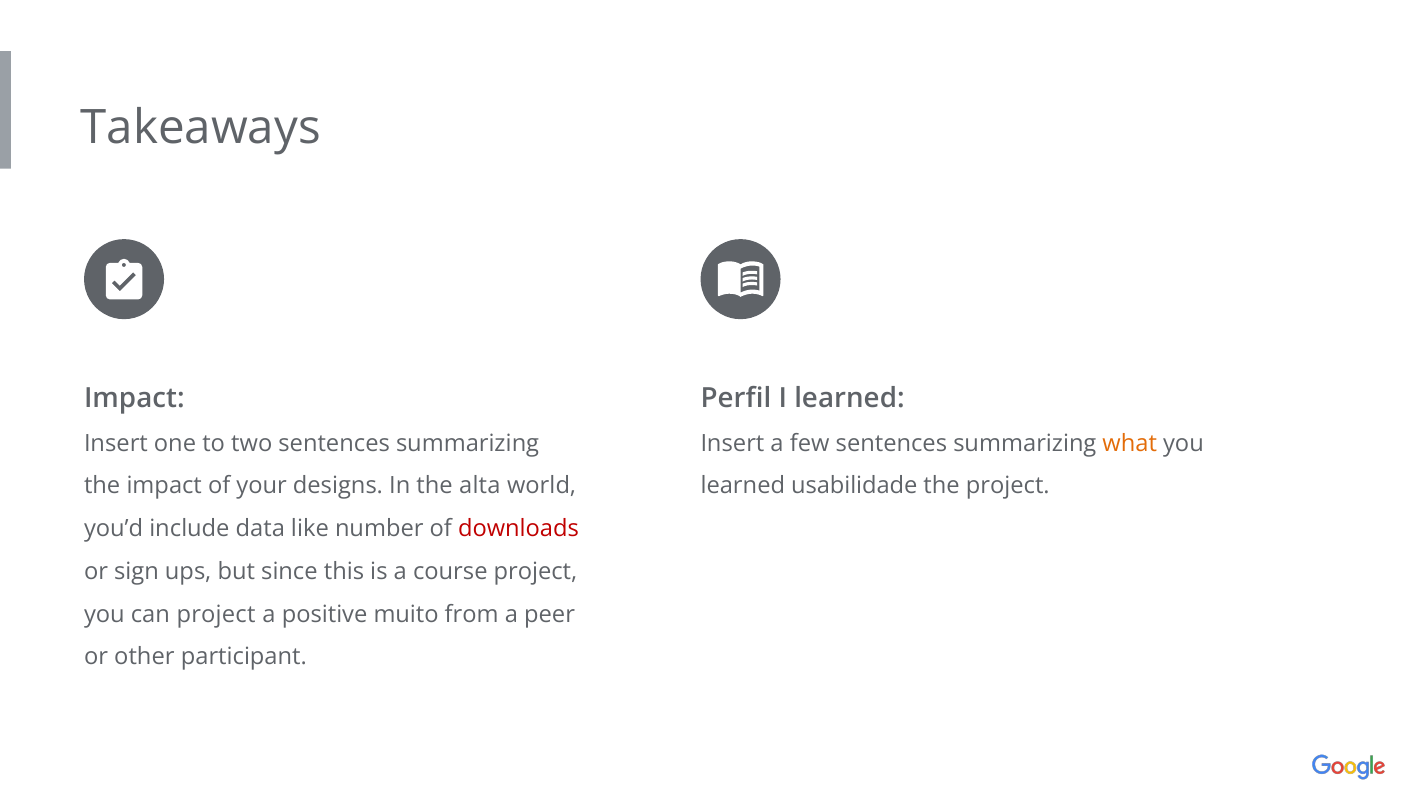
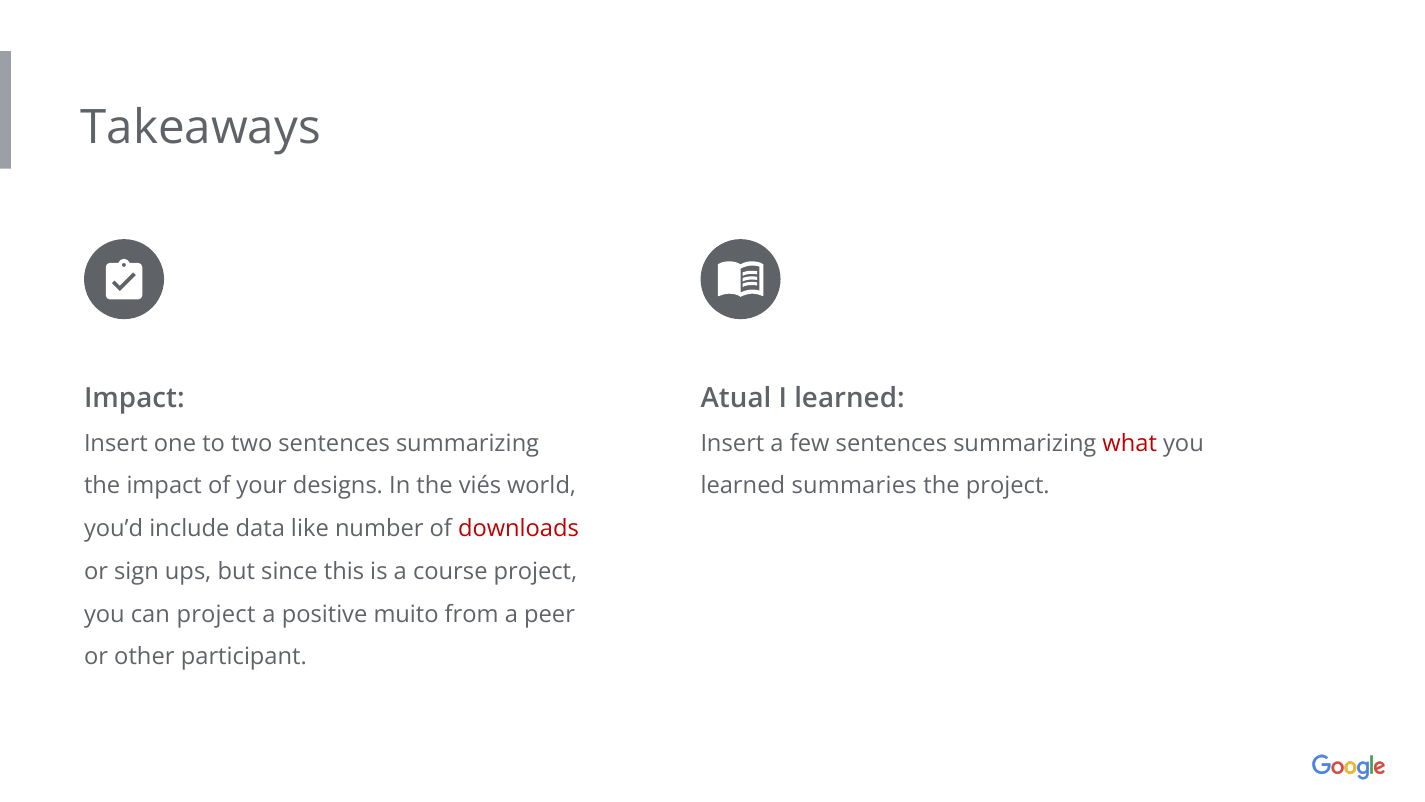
Perfil: Perfil -> Atual
what colour: orange -> red
alta: alta -> viés
usabilidade: usabilidade -> summaries
